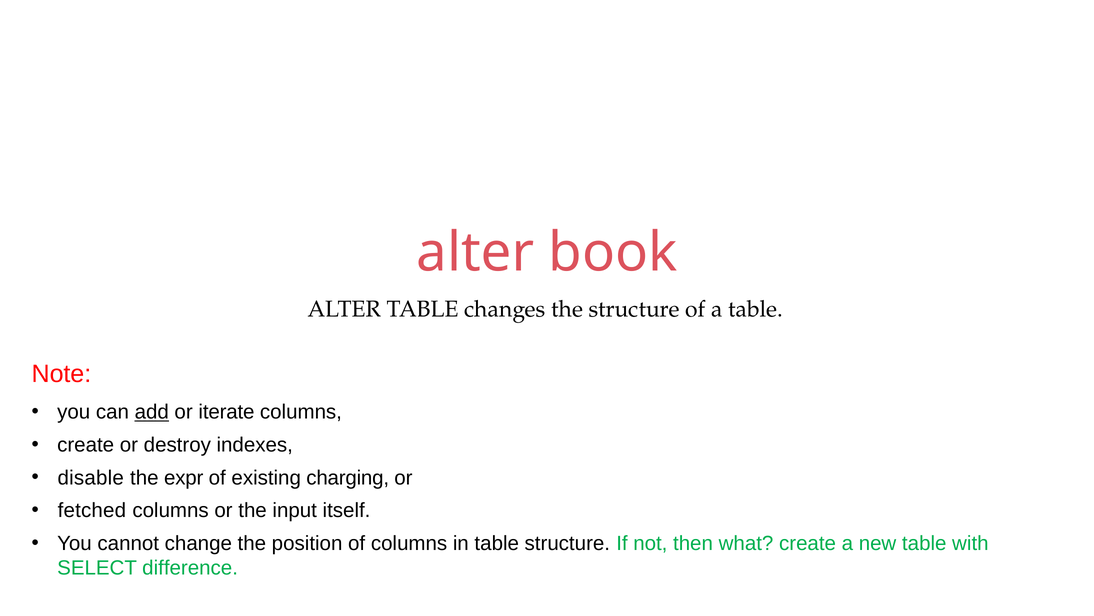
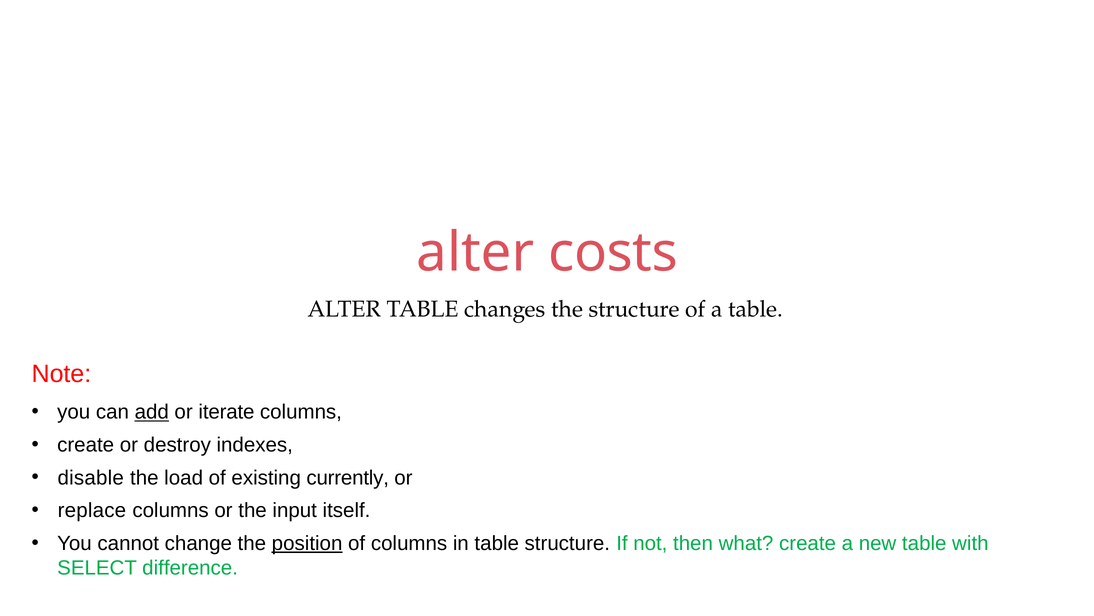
book: book -> costs
expr: expr -> load
charging: charging -> currently
fetched: fetched -> replace
position underline: none -> present
